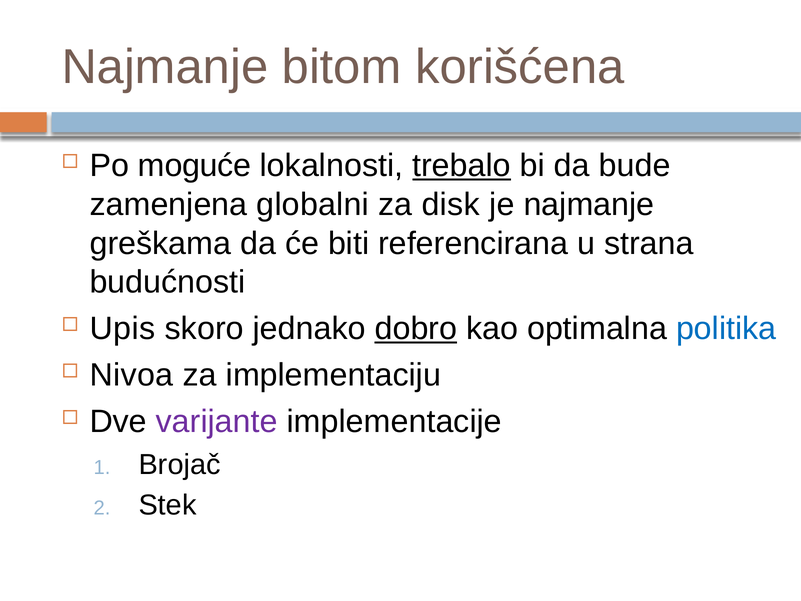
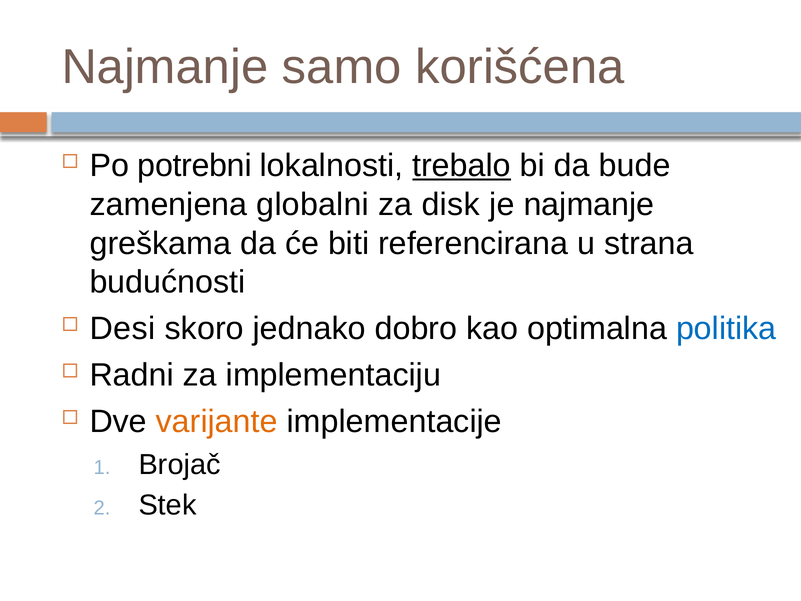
bitom: bitom -> samo
moguće: moguće -> potrebni
Upis: Upis -> Desi
dobro underline: present -> none
Nivoa: Nivoa -> Radni
varijante colour: purple -> orange
